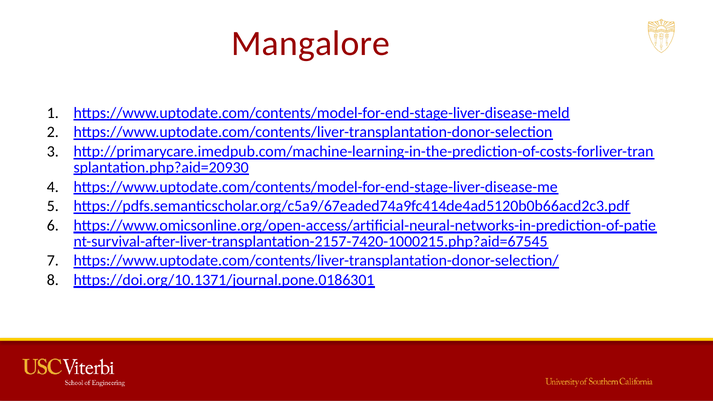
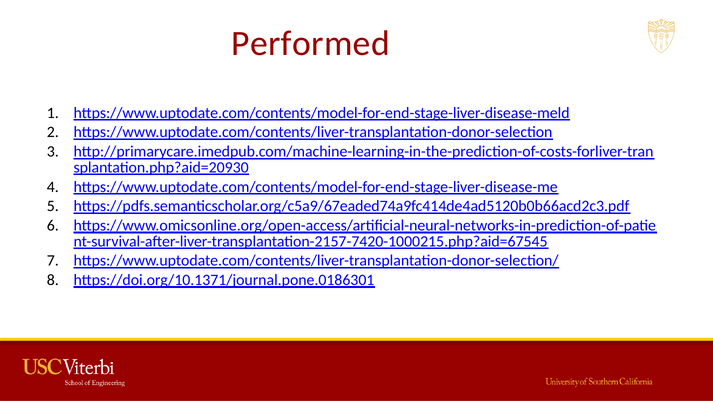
Mangalore: Mangalore -> Performed
